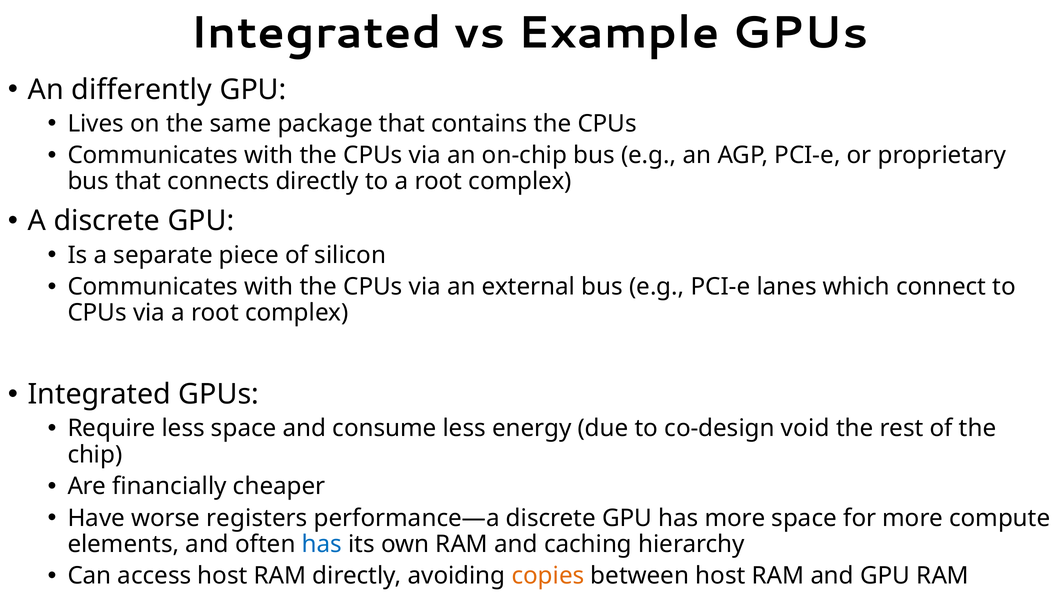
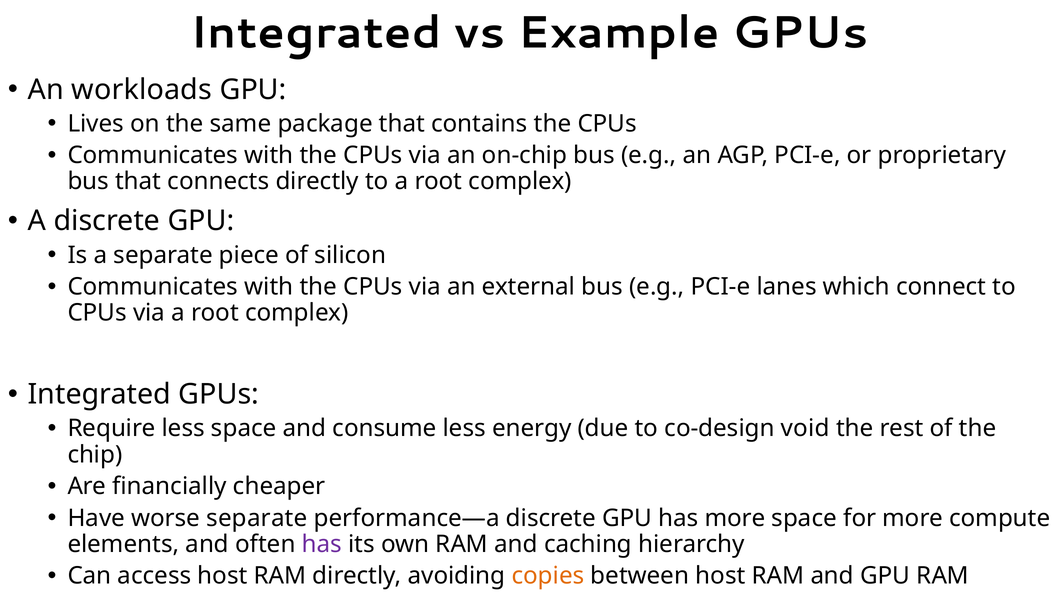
differently: differently -> workloads
worse registers: registers -> separate
has at (322, 545) colour: blue -> purple
